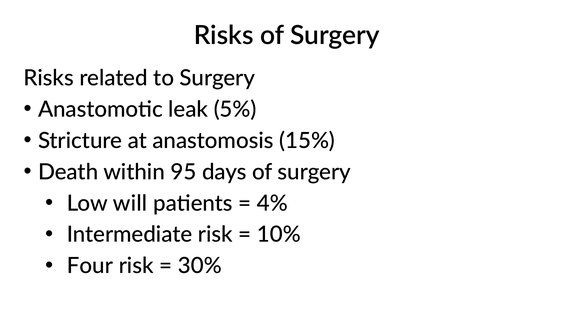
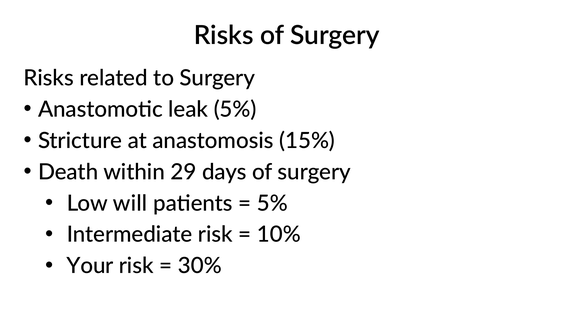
95: 95 -> 29
4% at (272, 204): 4% -> 5%
Four: Four -> Your
